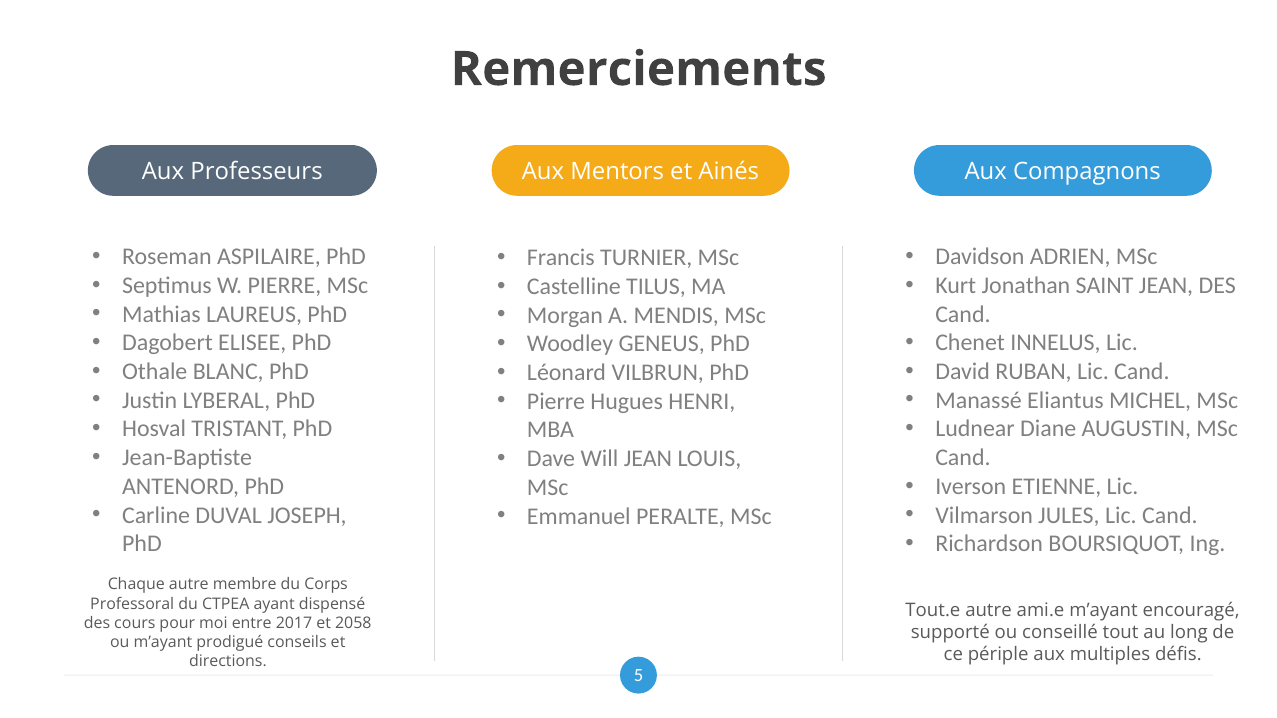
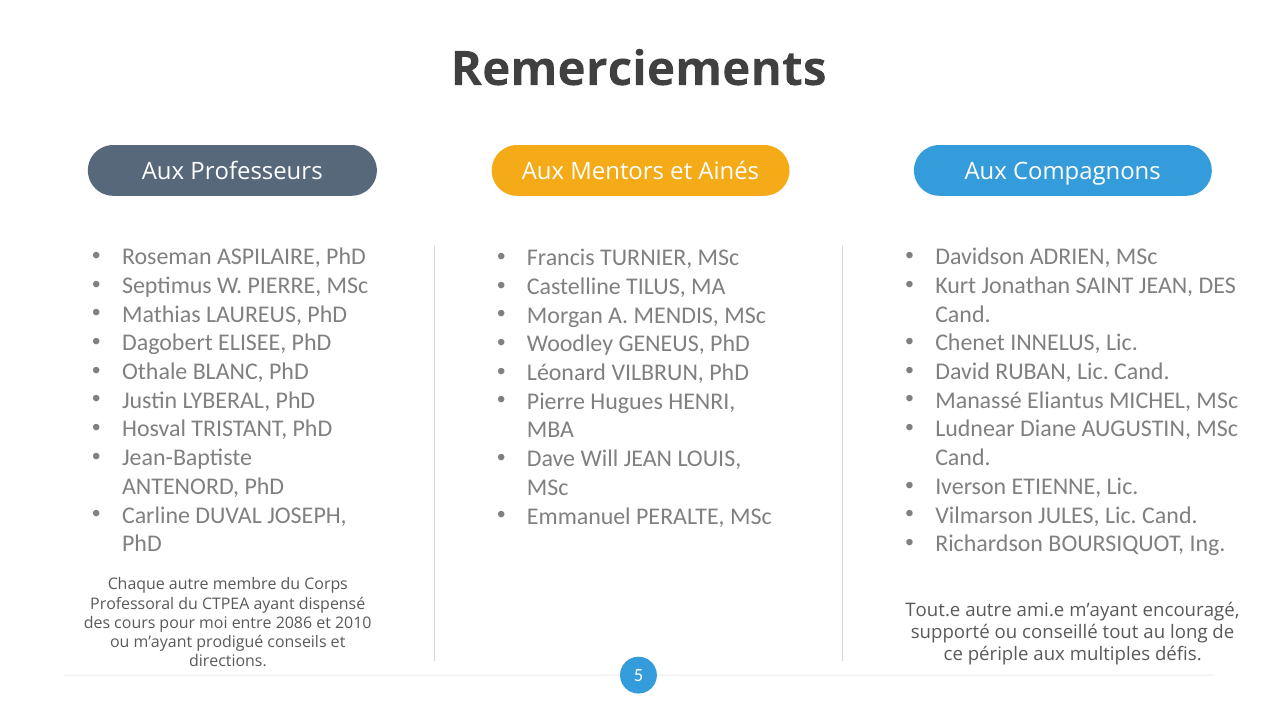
2017: 2017 -> 2086
2058: 2058 -> 2010
